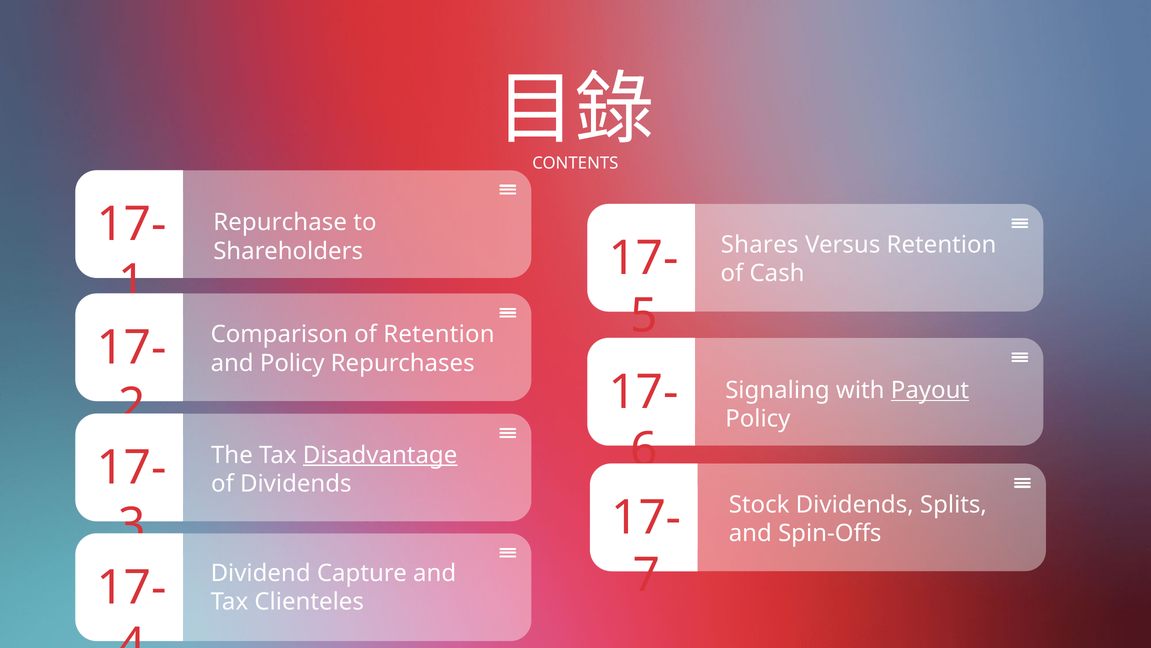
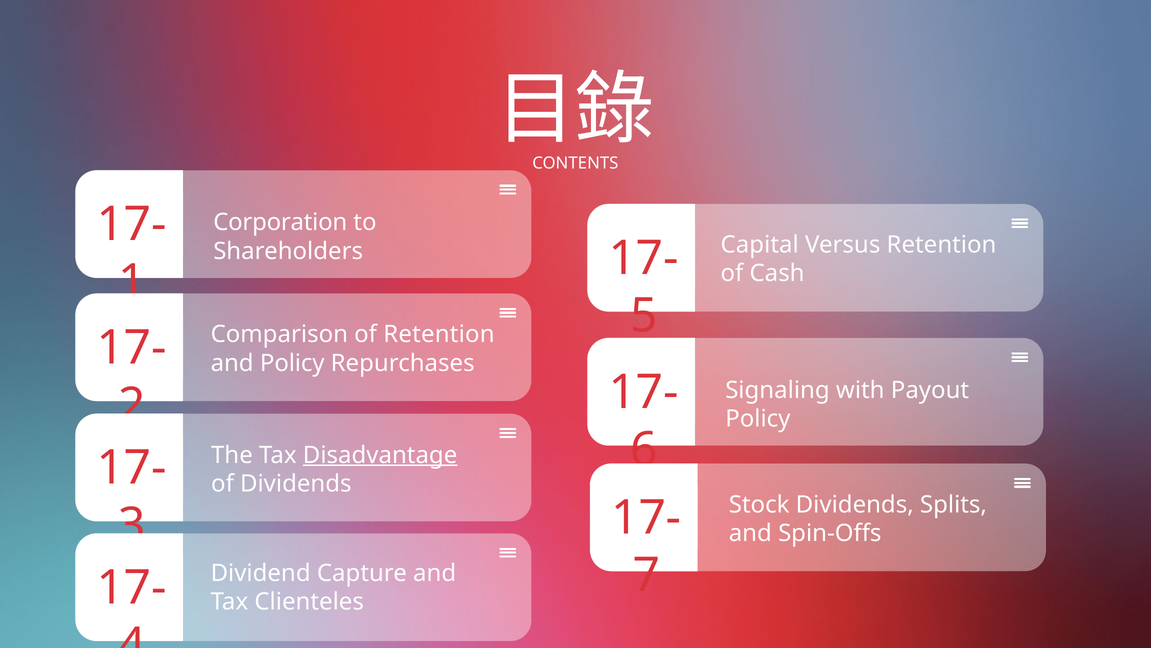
Repurchase: Repurchase -> Corporation
Shares: Shares -> Capital
Payout underline: present -> none
